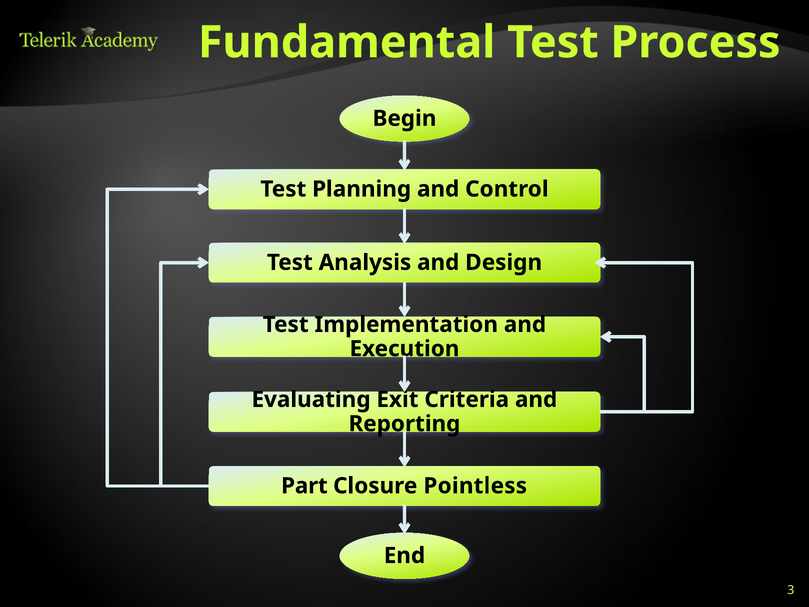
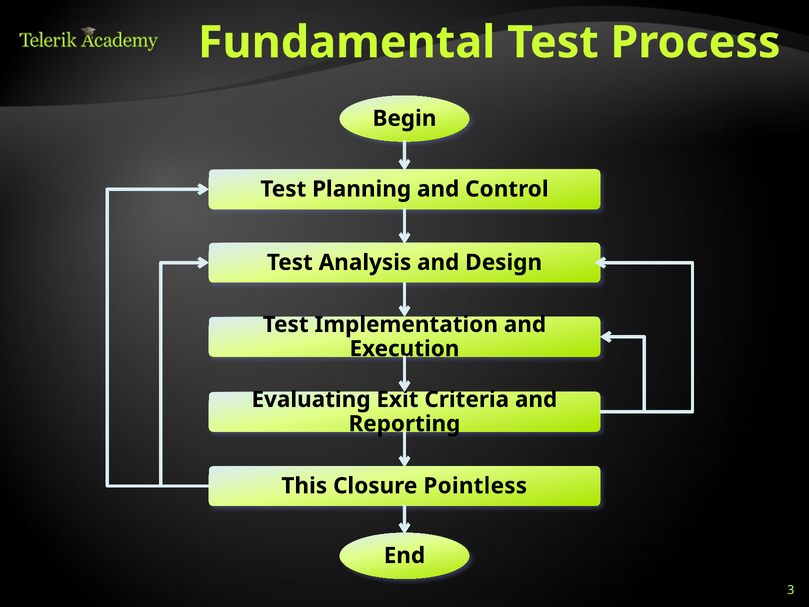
Part: Part -> This
